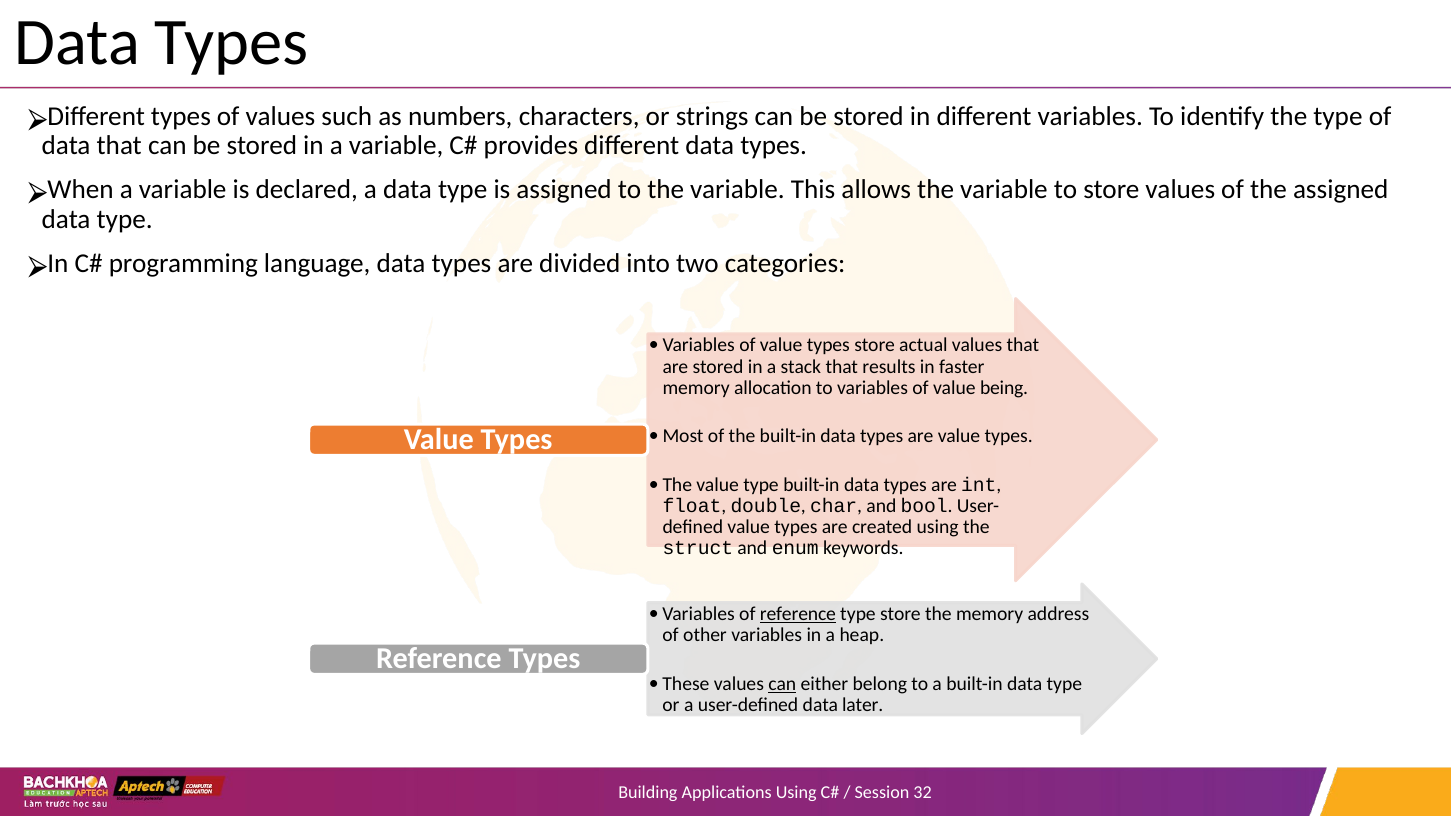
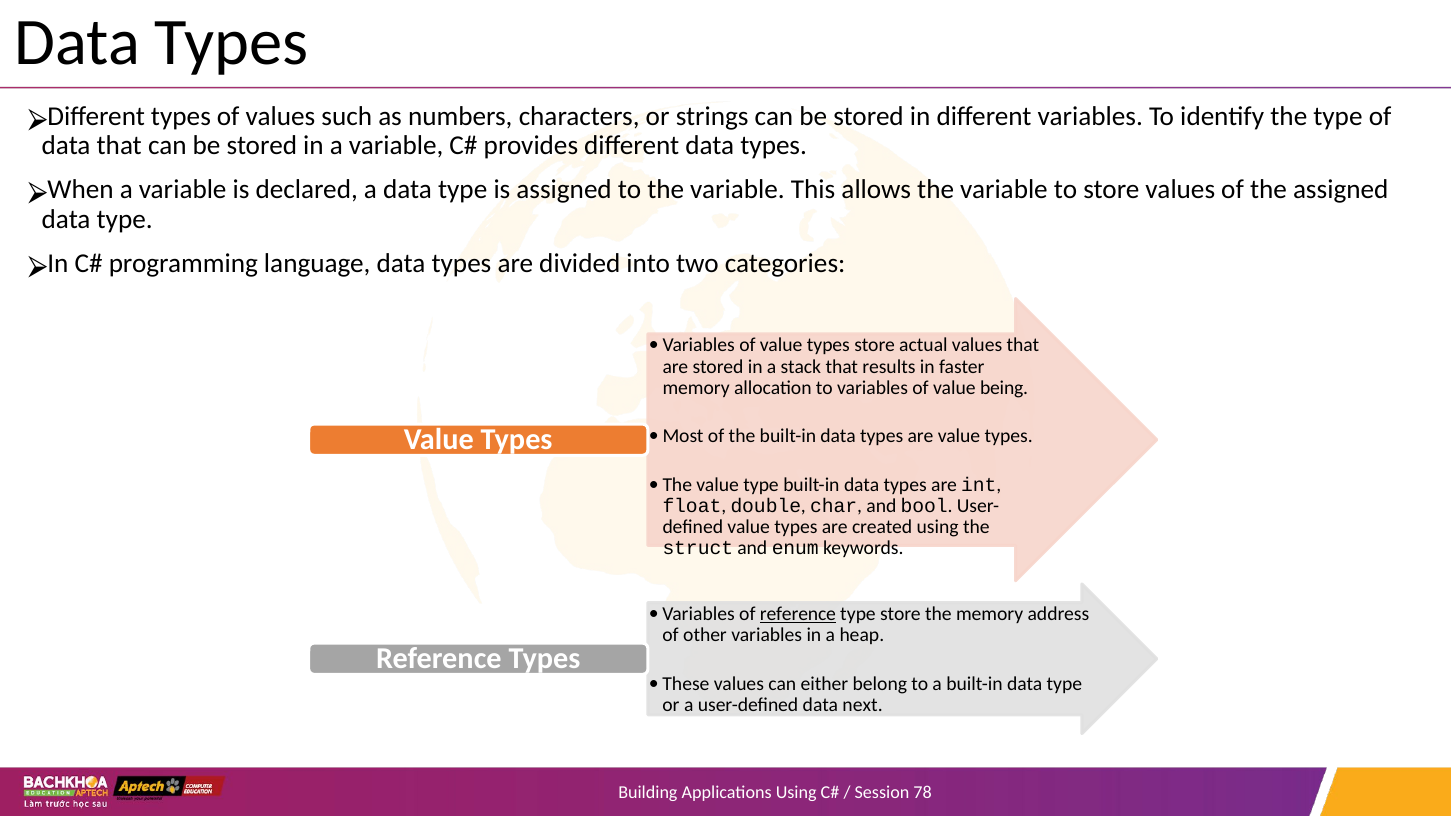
can at (782, 684) underline: present -> none
later: later -> next
32: 32 -> 78
